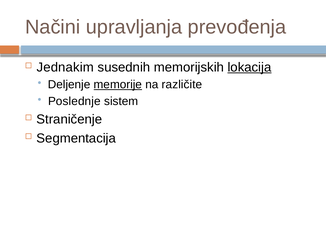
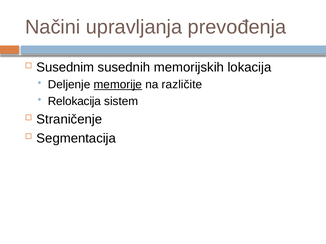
Jednakim: Jednakim -> Susednim
lokacija underline: present -> none
Poslednje: Poslednje -> Relokacija
